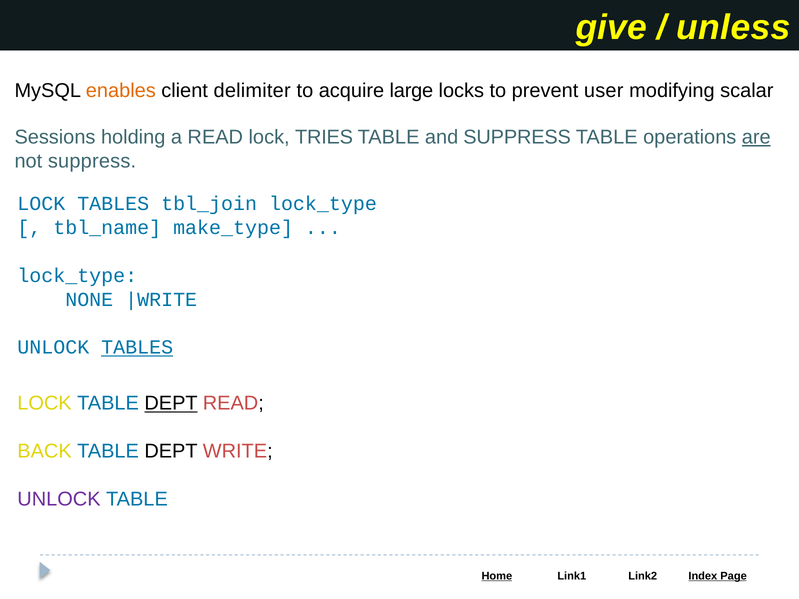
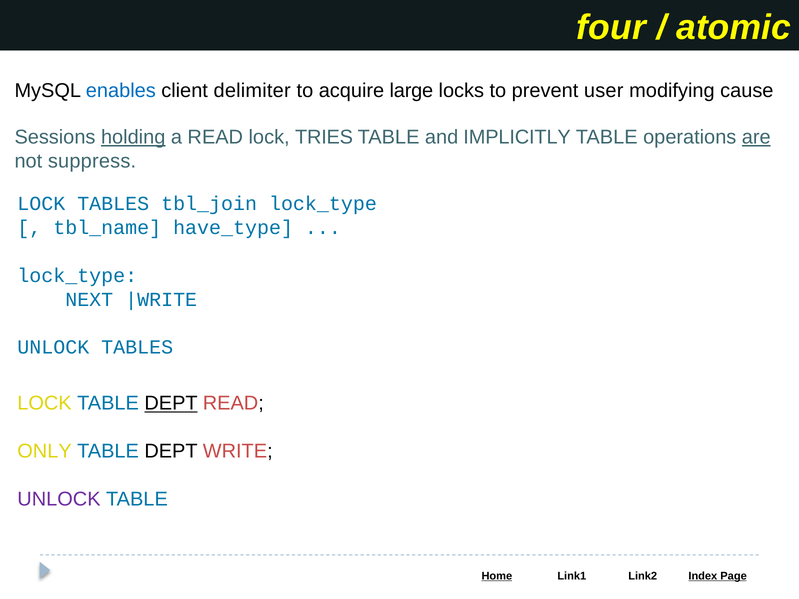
give: give -> four
unless: unless -> atomic
enables colour: orange -> blue
scalar: scalar -> cause
holding underline: none -> present
and SUPPRESS: SUPPRESS -> IMPLICITLY
make_type: make_type -> have_type
NONE: NONE -> NEXT
TABLES at (137, 348) underline: present -> none
BACK: BACK -> ONLY
